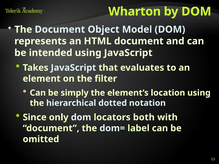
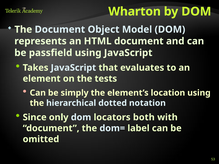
intended: intended -> passfield
filter: filter -> tests
